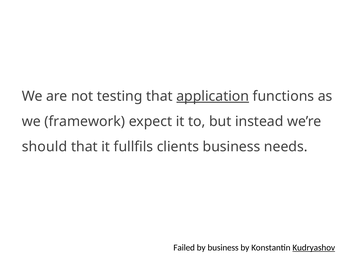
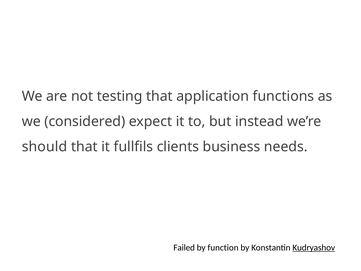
application underline: present -> none
framework: framework -> considered
by business: business -> function
